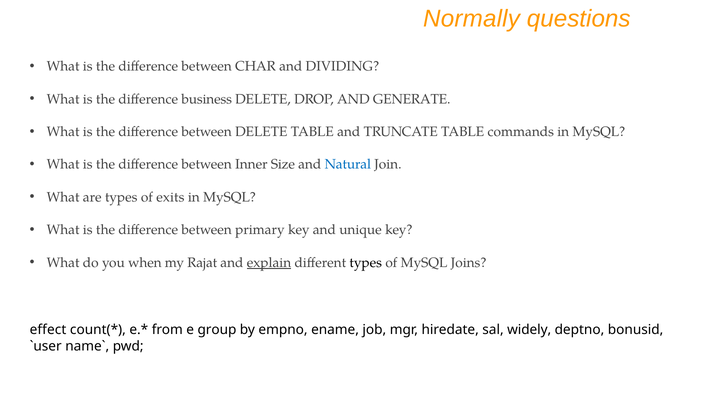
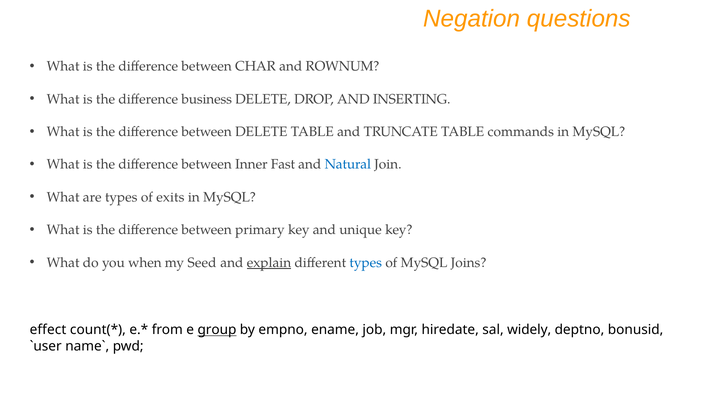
Normally: Normally -> Negation
DIVIDING: DIVIDING -> ROWNUM
GENERATE: GENERATE -> INSERTING
Size: Size -> Fast
Rajat: Rajat -> Seed
types at (366, 263) colour: black -> blue
group underline: none -> present
